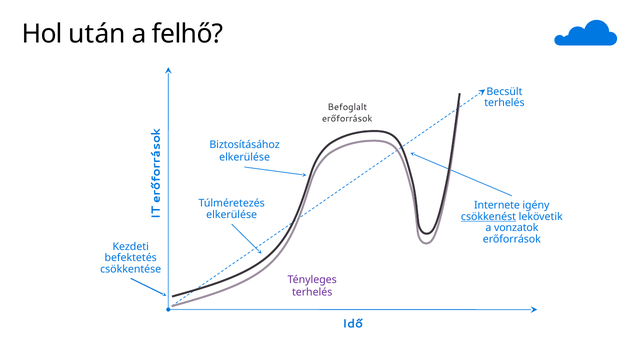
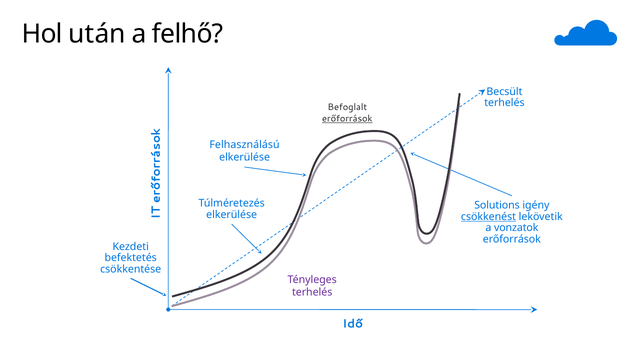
erőforrások at (347, 118) underline: none -> present
Biztosításához: Biztosításához -> Felhasználású
Internete: Internete -> Solutions
